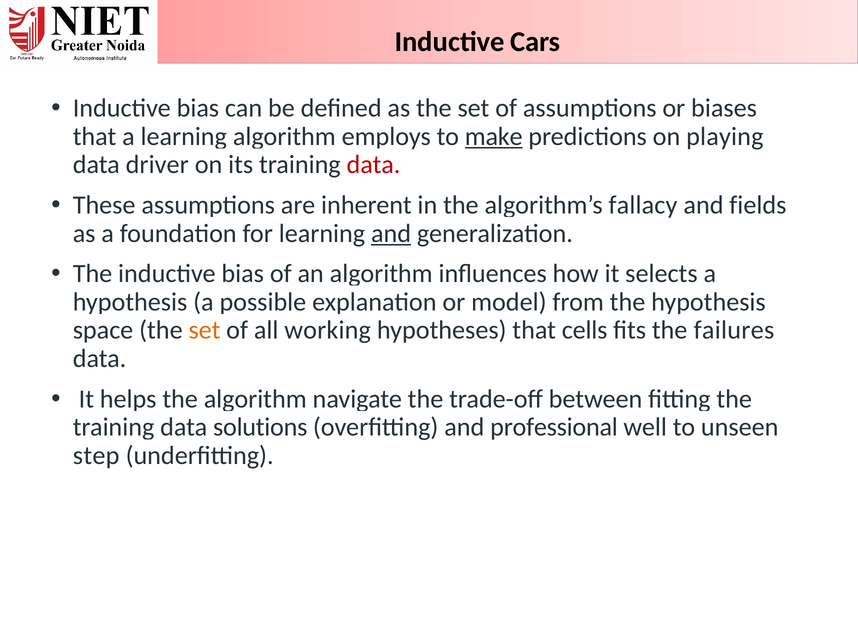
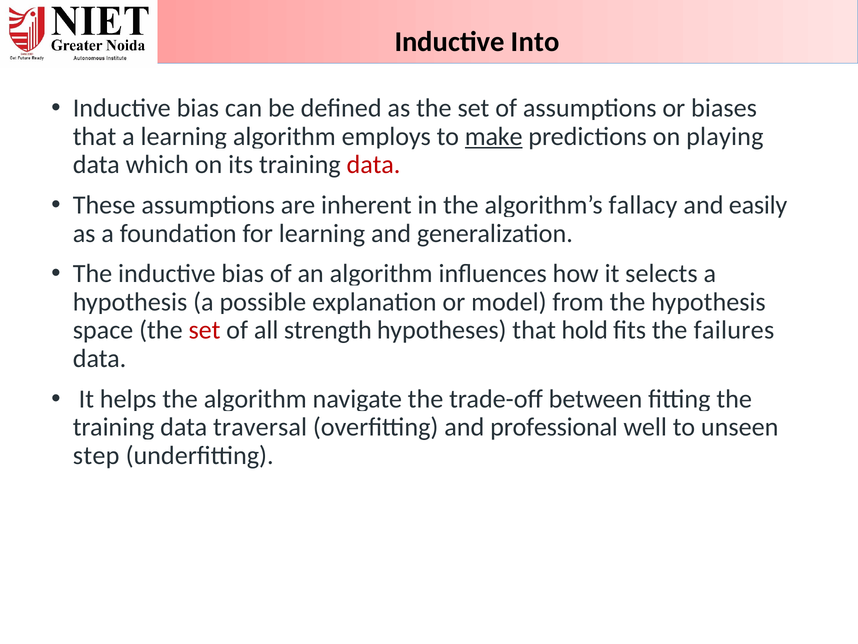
Cars: Cars -> Into
driver: driver -> which
fields: fields -> easily
and at (391, 233) underline: present -> none
set at (204, 330) colour: orange -> red
working: working -> strength
cells: cells -> hold
solutions: solutions -> traversal
